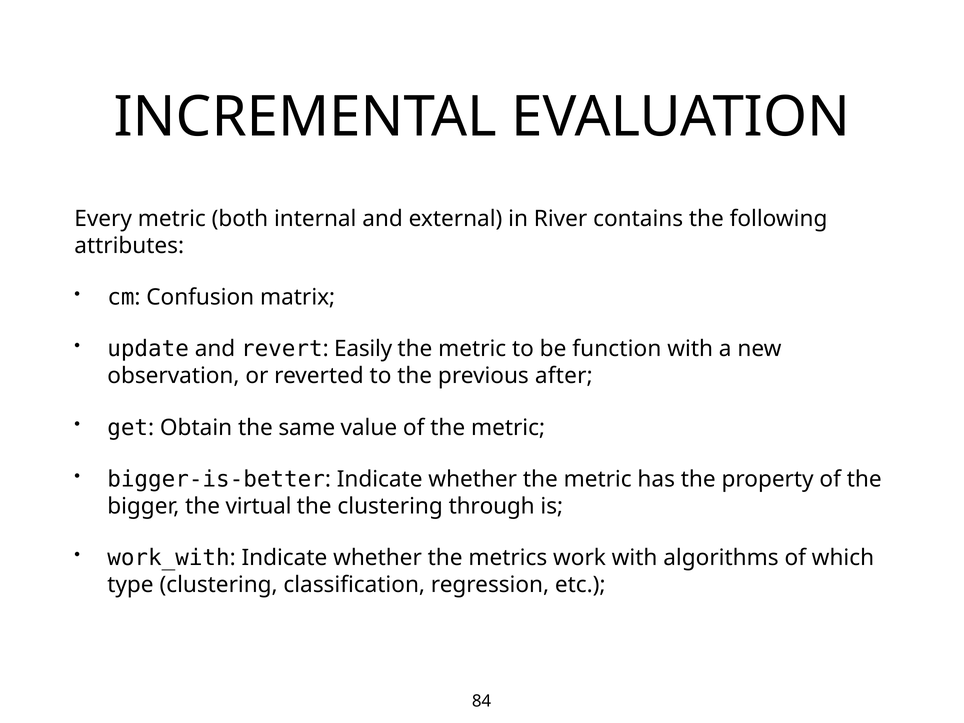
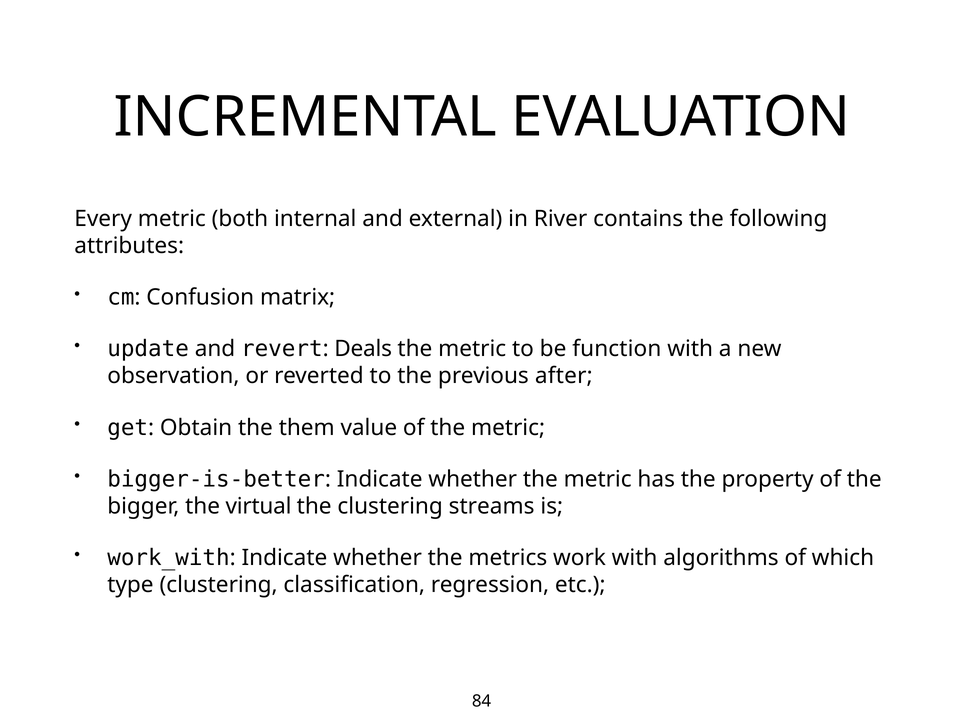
Easily: Easily -> Deals
same: same -> them
through: through -> streams
